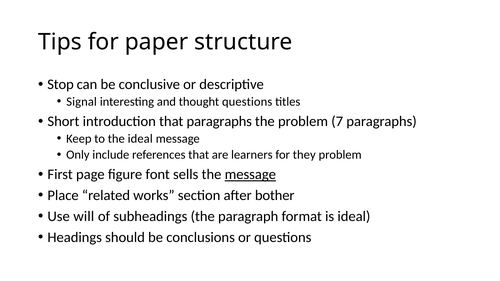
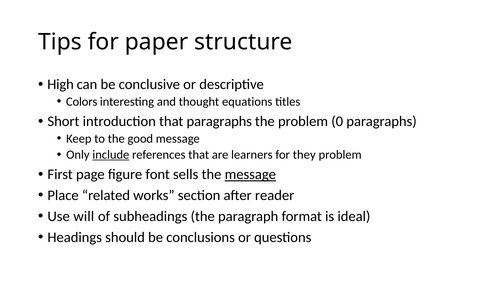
Stop: Stop -> High
Signal: Signal -> Colors
thought questions: questions -> equations
7: 7 -> 0
the ideal: ideal -> good
include underline: none -> present
bother: bother -> reader
